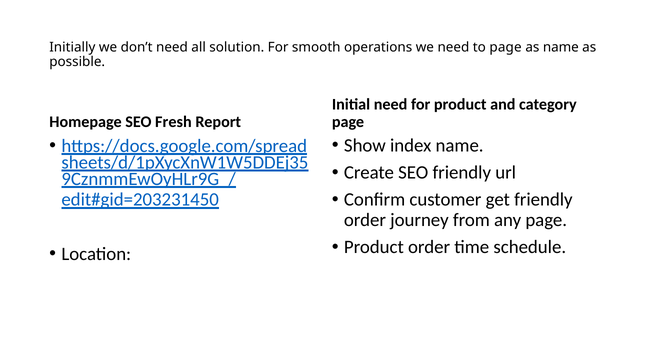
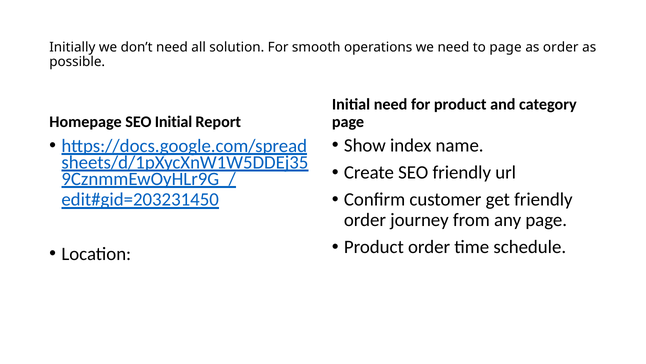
as name: name -> order
SEO Fresh: Fresh -> Initial
